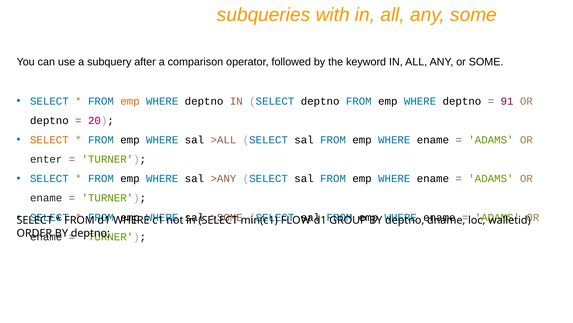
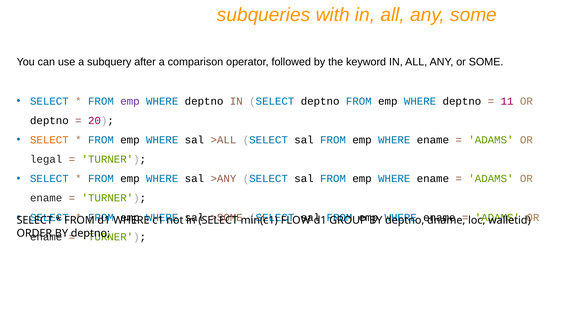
emp at (130, 101) colour: orange -> purple
91: 91 -> 11
enter: enter -> legal
